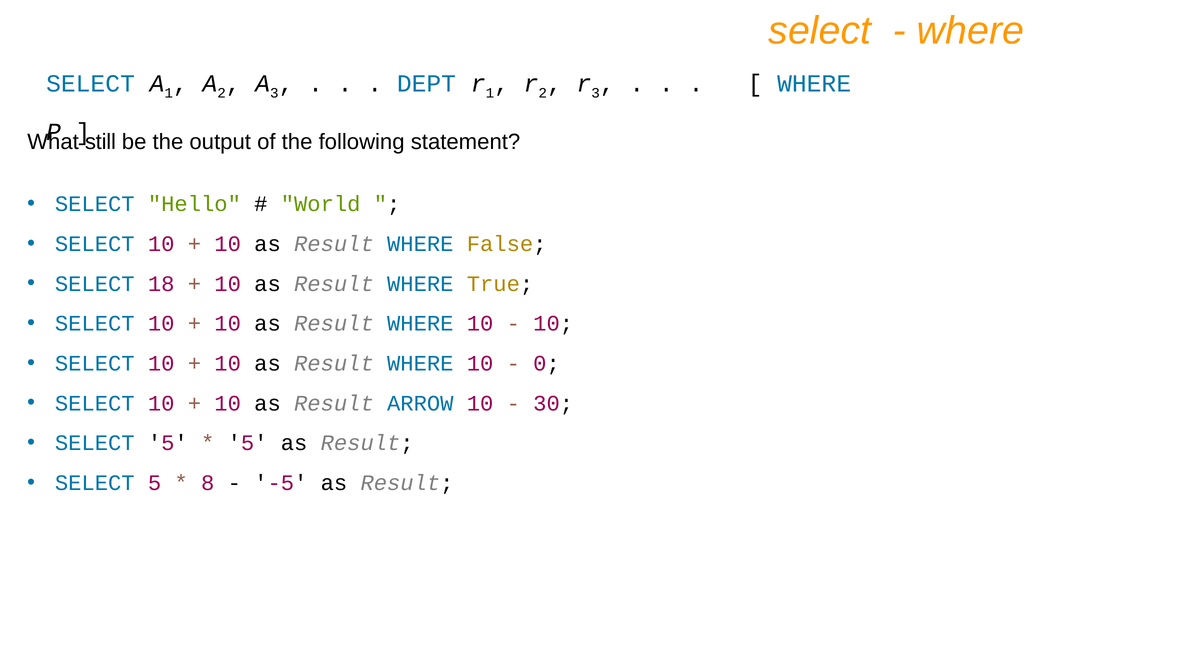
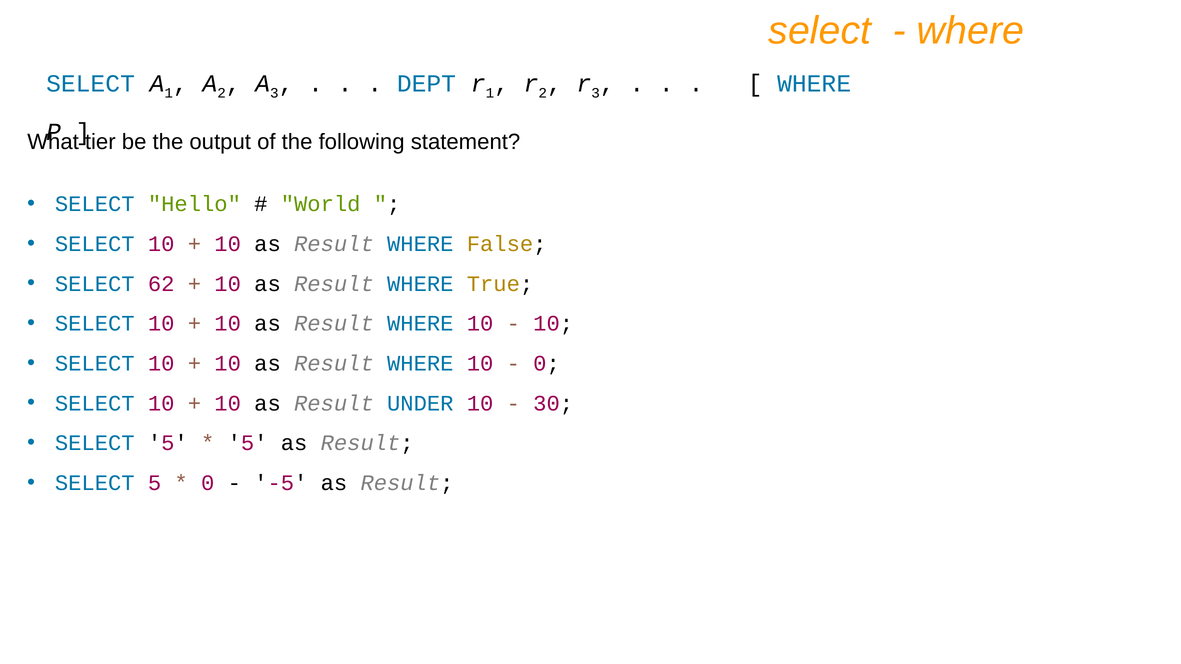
still: still -> tier
18: 18 -> 62
ARROW: ARROW -> UNDER
8 at (208, 483): 8 -> 0
